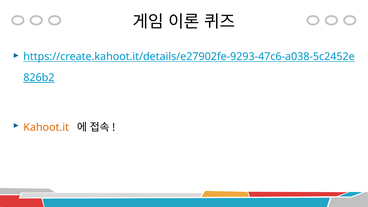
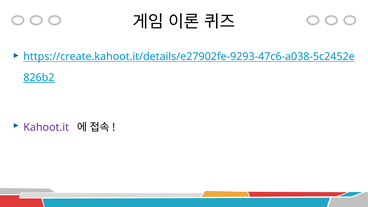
Kahoot.it colour: orange -> purple
